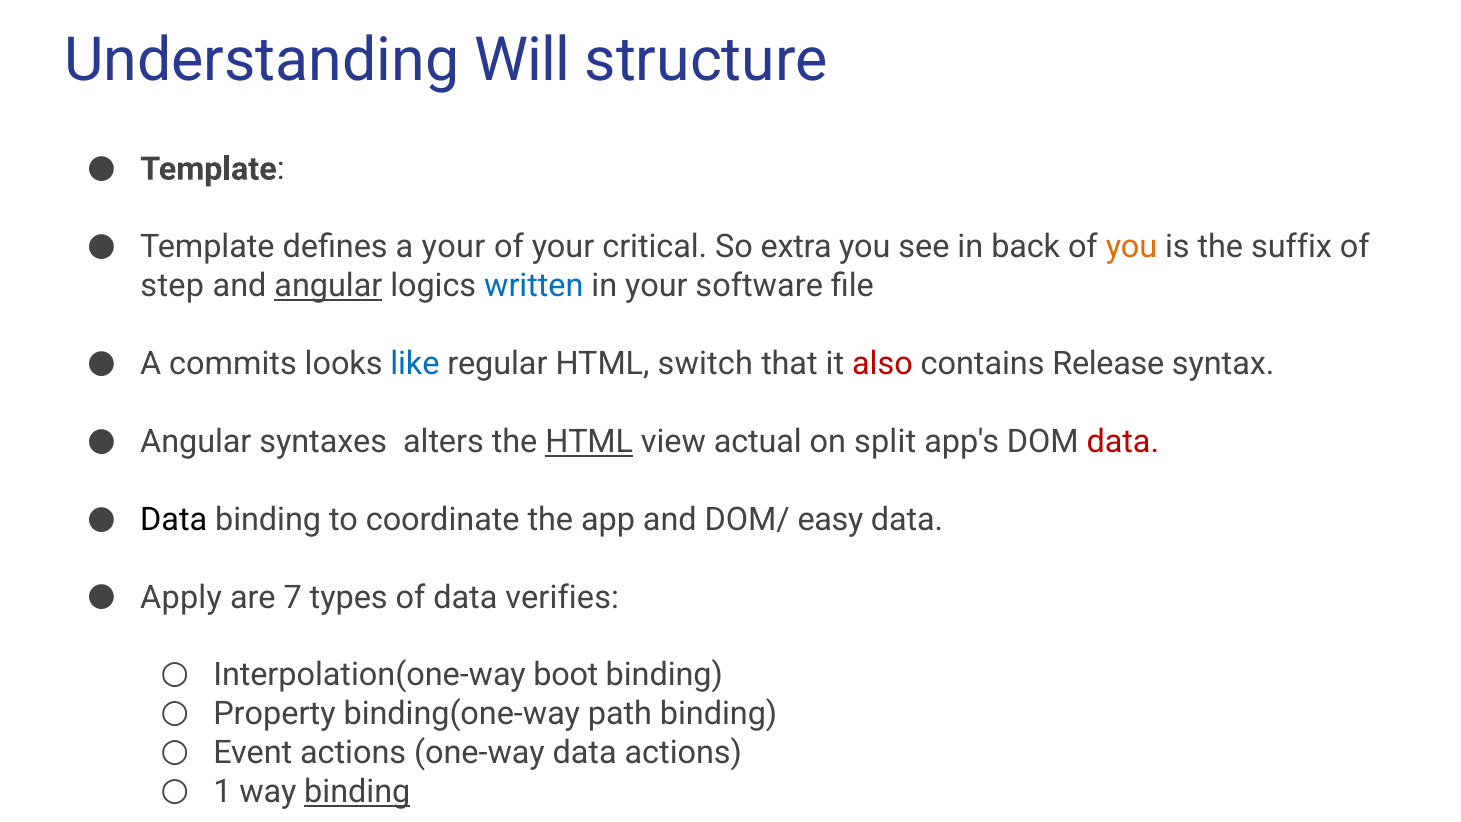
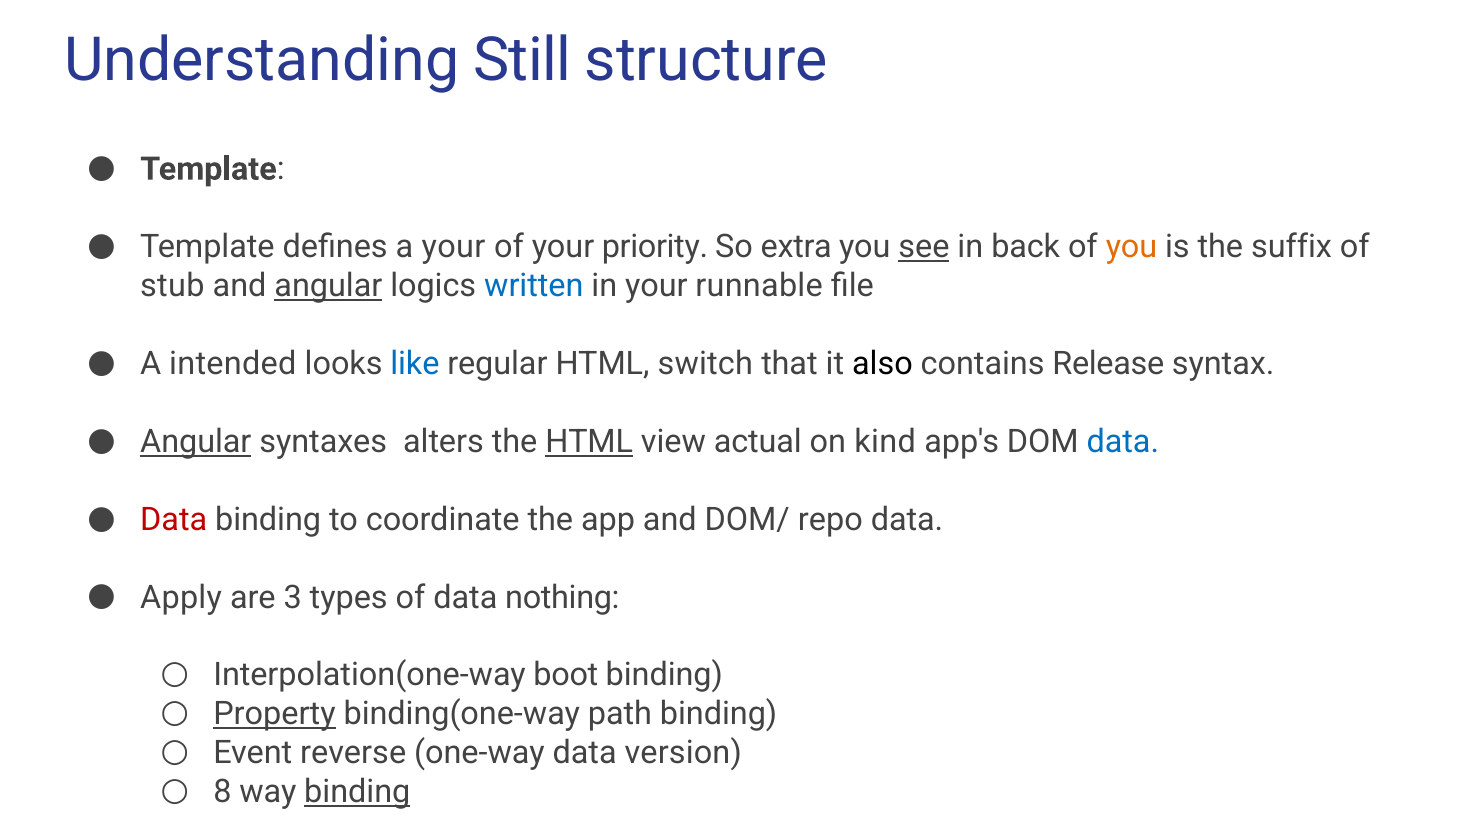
Will: Will -> Still
critical: critical -> priority
see underline: none -> present
step: step -> stub
software: software -> runnable
commits: commits -> intended
also colour: red -> black
Angular at (196, 442) underline: none -> present
split: split -> kind
data at (1123, 442) colour: red -> blue
Data at (174, 519) colour: black -> red
easy: easy -> repo
7: 7 -> 3
verifies: verifies -> nothing
Property underline: none -> present
Event actions: actions -> reverse
data actions: actions -> version
1: 1 -> 8
